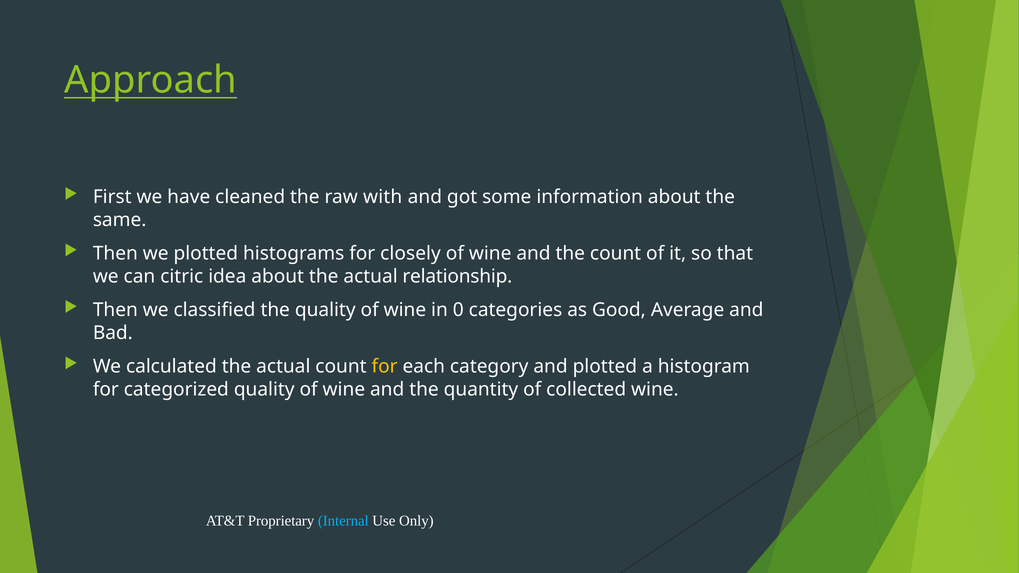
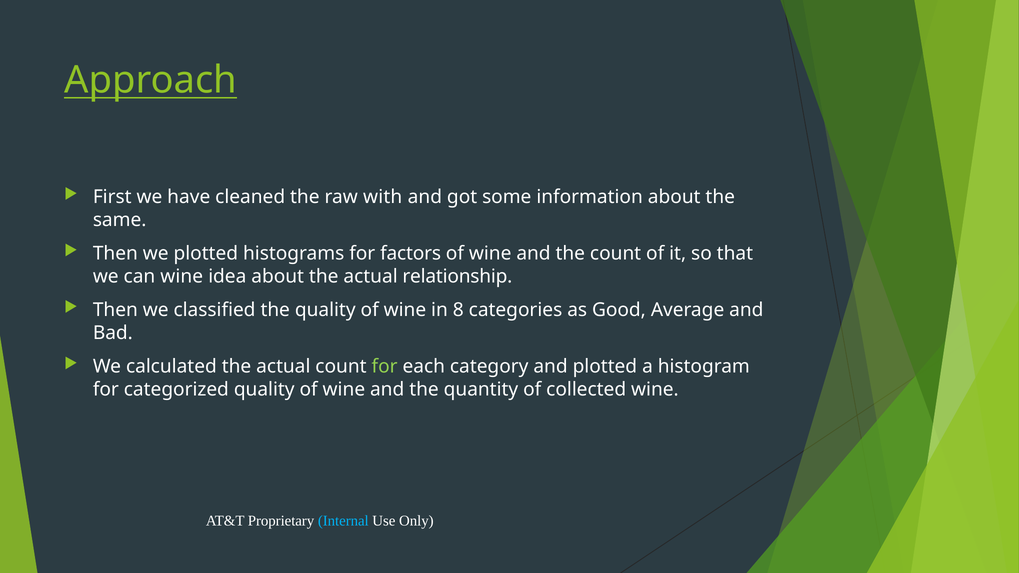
closely: closely -> factors
can citric: citric -> wine
0: 0 -> 8
for at (385, 367) colour: yellow -> light green
